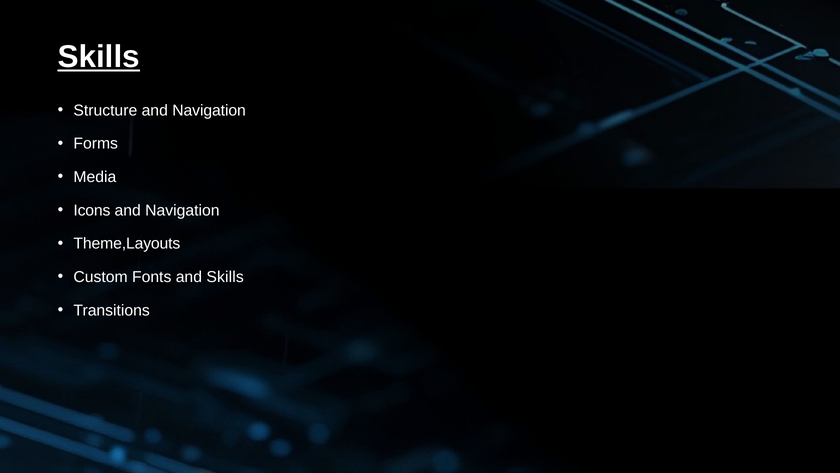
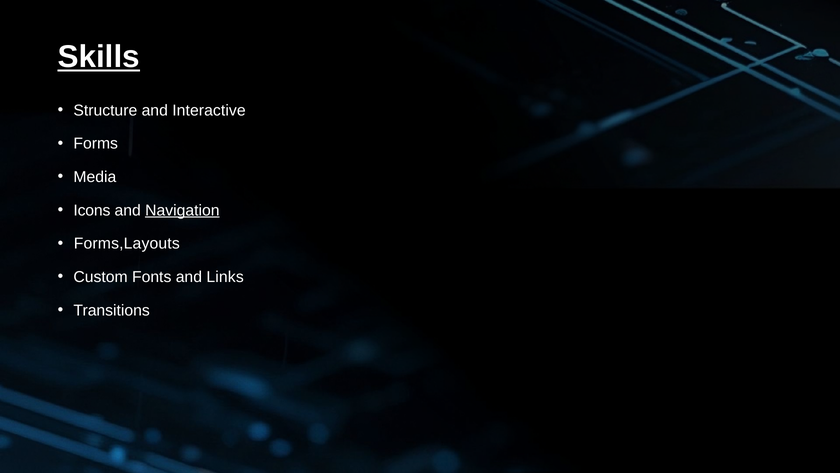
Structure and Navigation: Navigation -> Interactive
Navigation at (182, 210) underline: none -> present
Theme,Layouts: Theme,Layouts -> Forms,Layouts
and Skills: Skills -> Links
